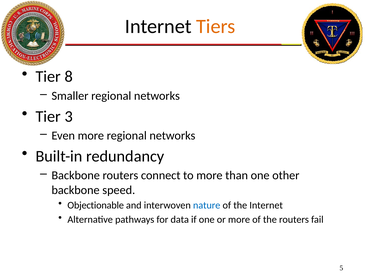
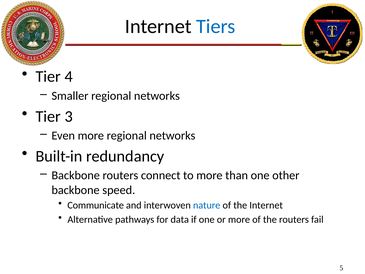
Tiers colour: orange -> blue
8: 8 -> 4
Objectionable: Objectionable -> Communicate
